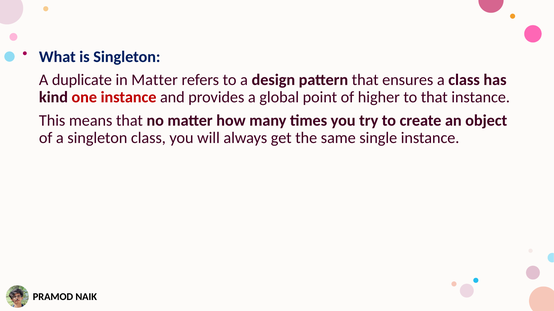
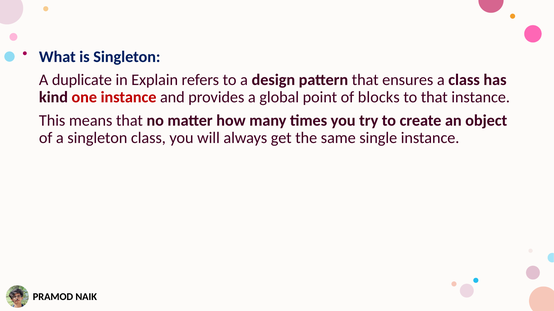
in Matter: Matter -> Explain
higher: higher -> blocks
